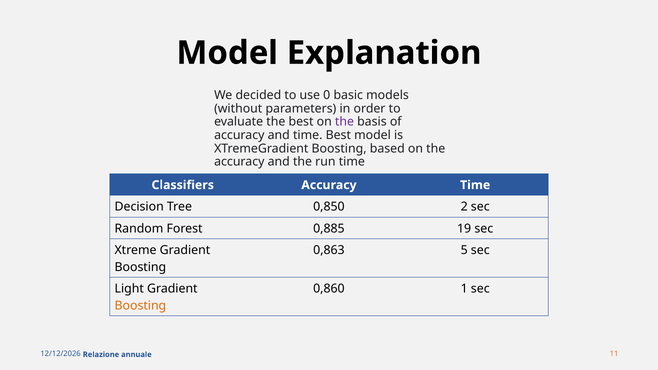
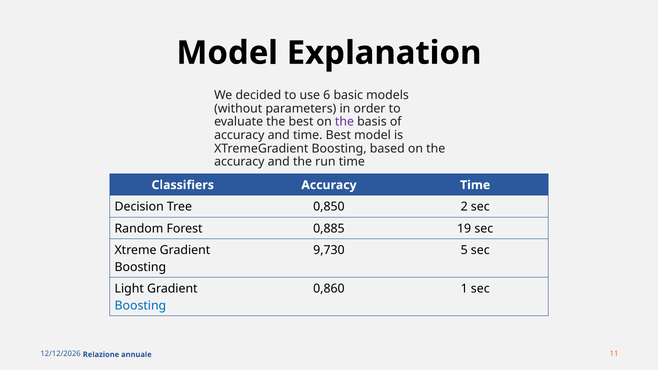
0: 0 -> 6
0,863: 0,863 -> 9,730
Boosting at (140, 306) colour: orange -> blue
